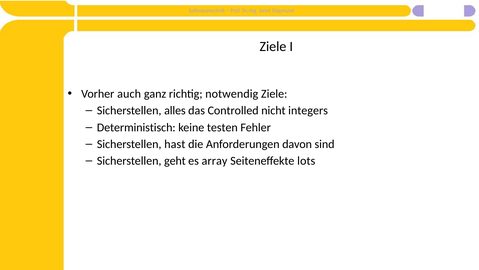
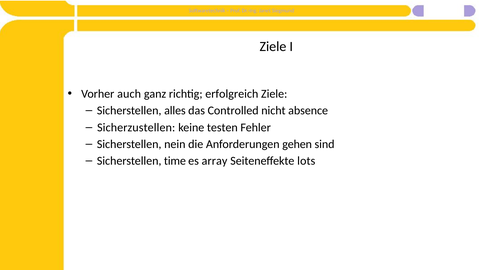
notwendig: notwendig -> erfolgreich
integers: integers -> absence
Deterministisch: Deterministisch -> Sicherzustellen
hast: hast -> nein
davon: davon -> gehen
geht: geht -> time
